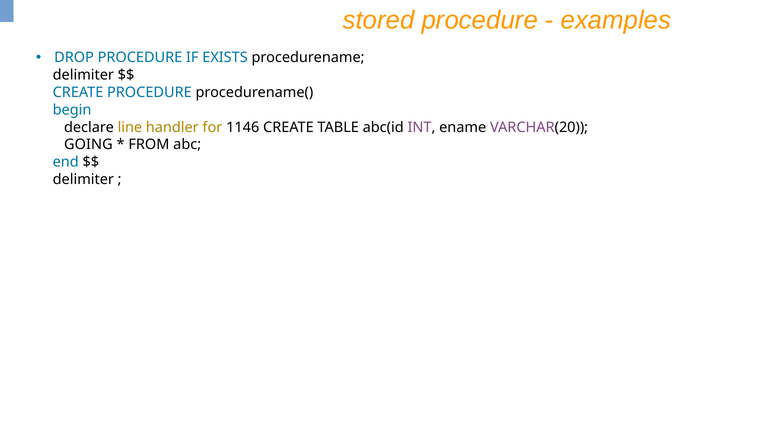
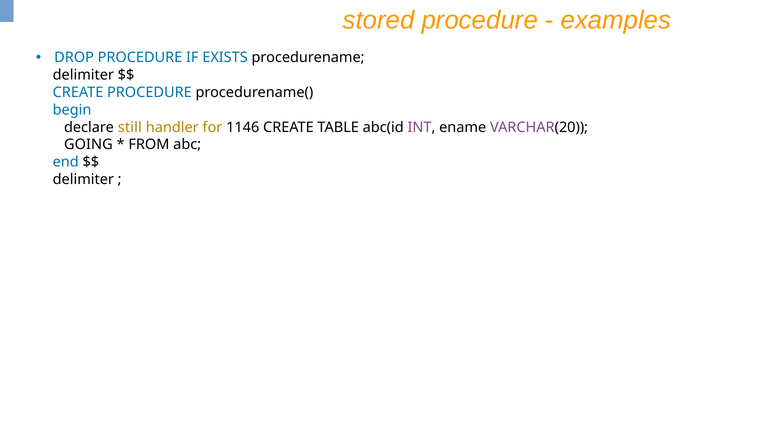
line: line -> still
